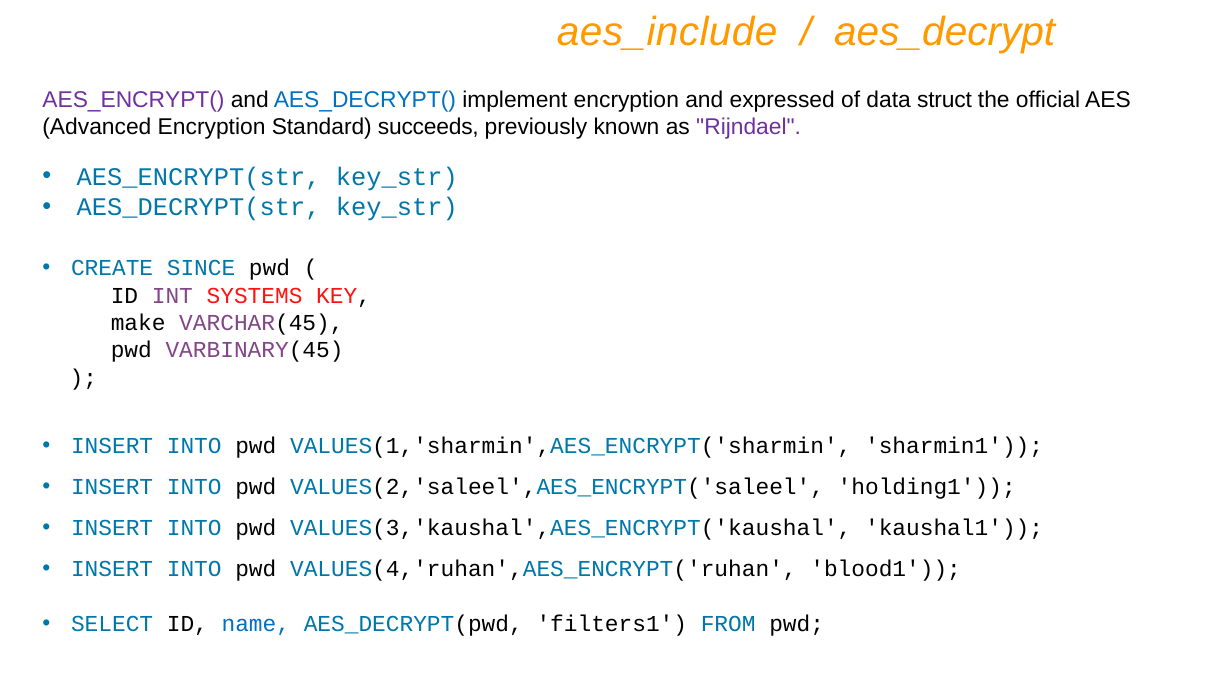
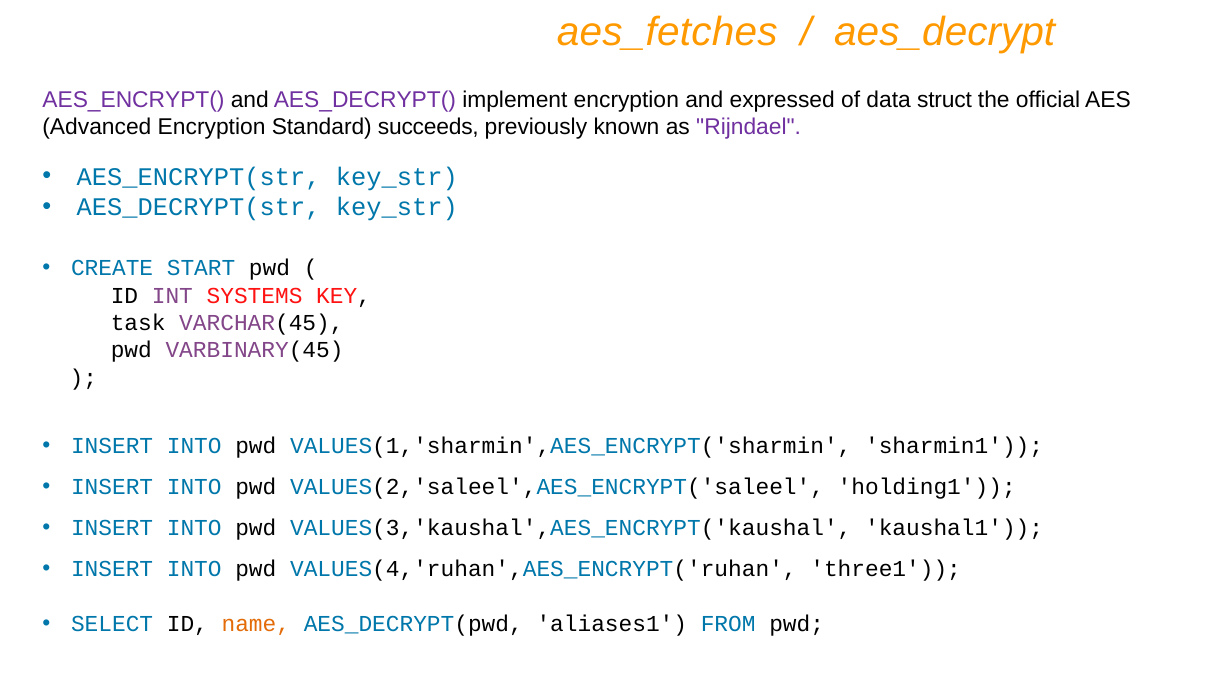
aes_include: aes_include -> aes_fetches
AES_DECRYPT( colour: blue -> purple
SINCE: SINCE -> START
make: make -> task
blood1: blood1 -> three1
name colour: blue -> orange
filters1: filters1 -> aliases1
